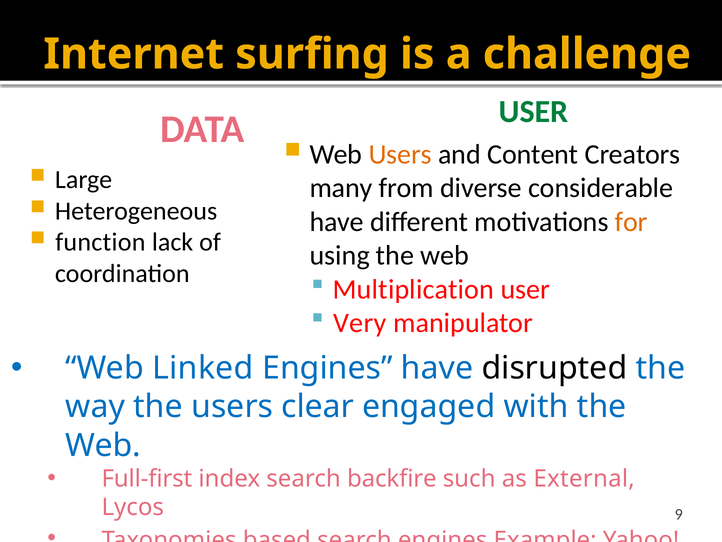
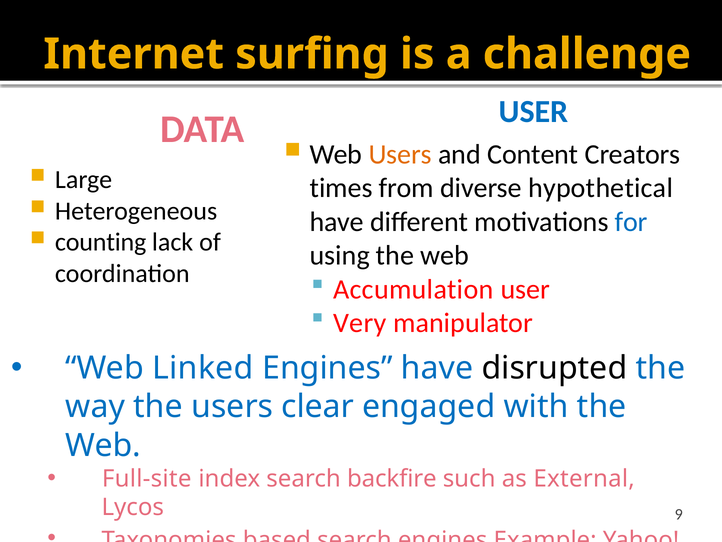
USER at (533, 111) colour: green -> blue
many: many -> times
considerable: considerable -> hypothetical
for colour: orange -> blue
function: function -> counting
Multiplication: Multiplication -> Accumulation
Full-first: Full-first -> Full-site
